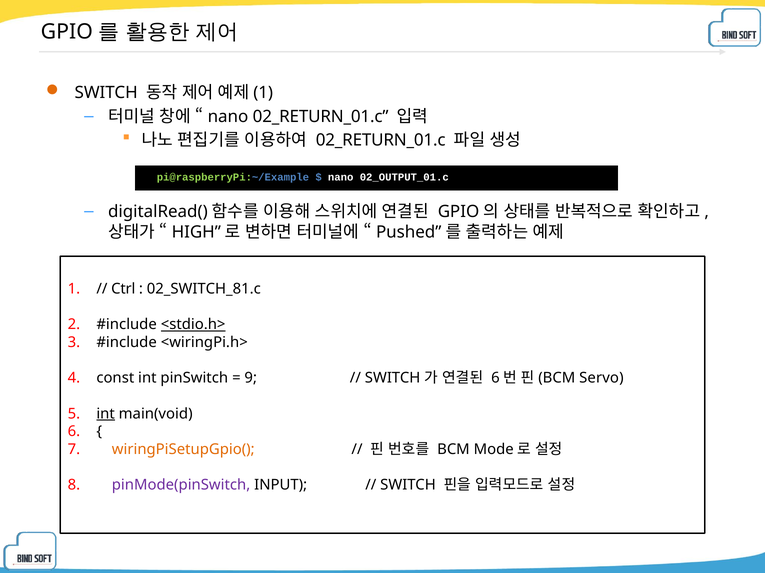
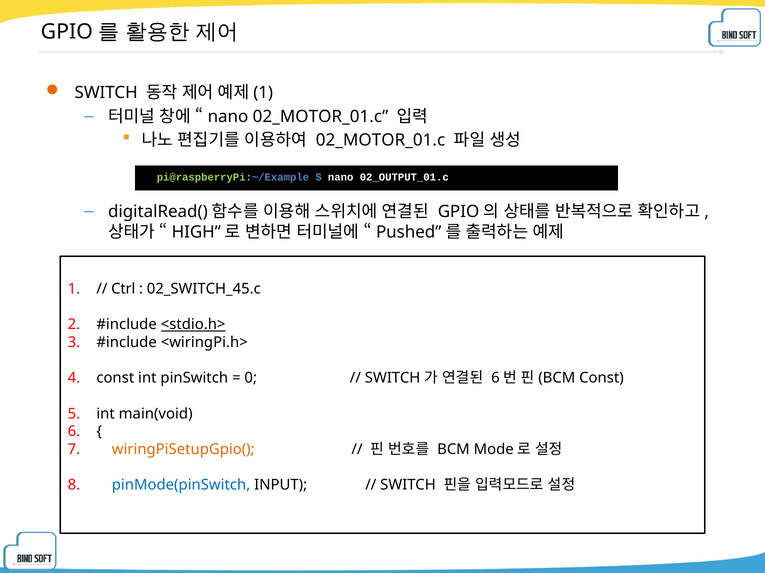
nano 02_RETURN_01.c: 02_RETURN_01.c -> 02_MOTOR_01.c
02_RETURN_01.c at (381, 140): 02_RETURN_01.c -> 02_MOTOR_01.c
02_SWITCH_81.c: 02_SWITCH_81.c -> 02_SWITCH_45.c
9: 9 -> 0
Servo at (601, 378): Servo -> Const
int at (106, 414) underline: present -> none
pinMode(pinSwitch colour: purple -> blue
